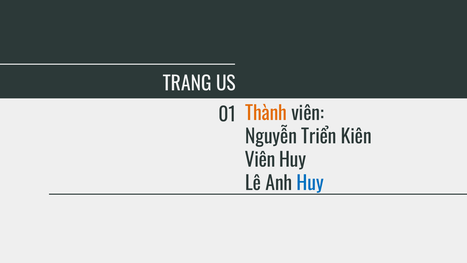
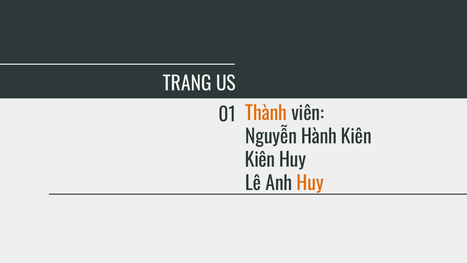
Triển: Triển -> Hành
Viên at (260, 160): Viên -> Kiên
Huy at (310, 184) colour: blue -> orange
